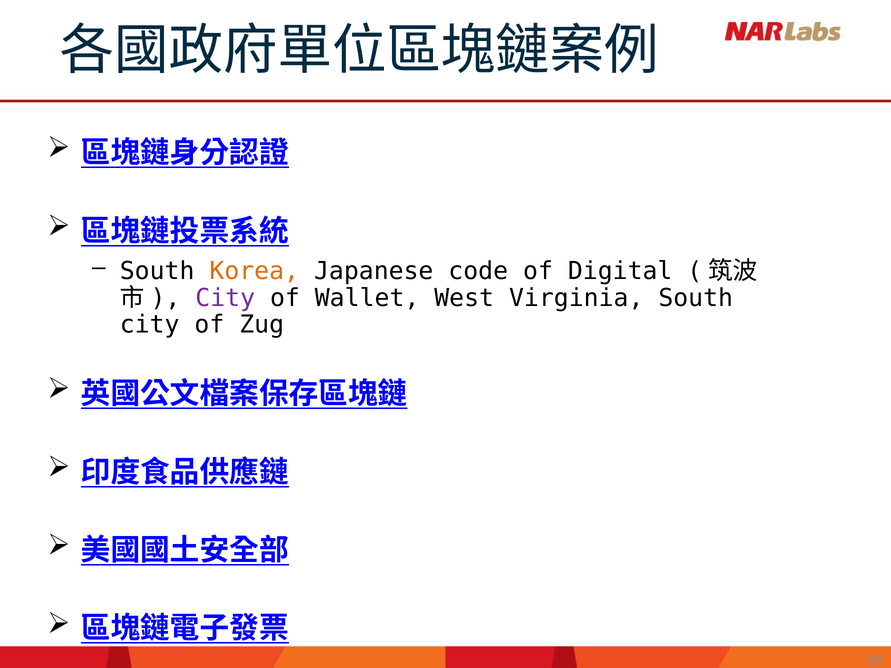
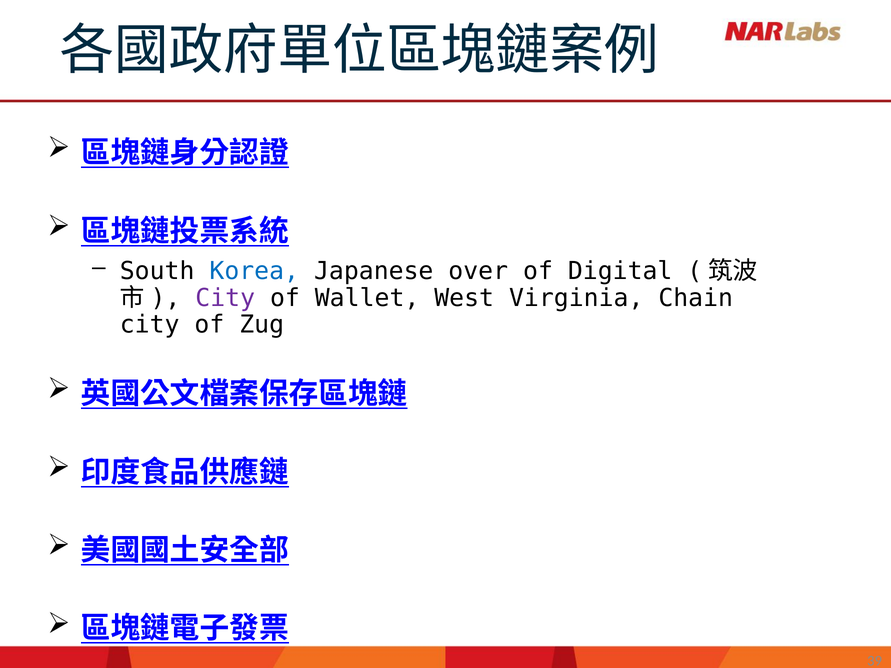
Korea colour: orange -> blue
code: code -> over
Virginia South: South -> Chain
